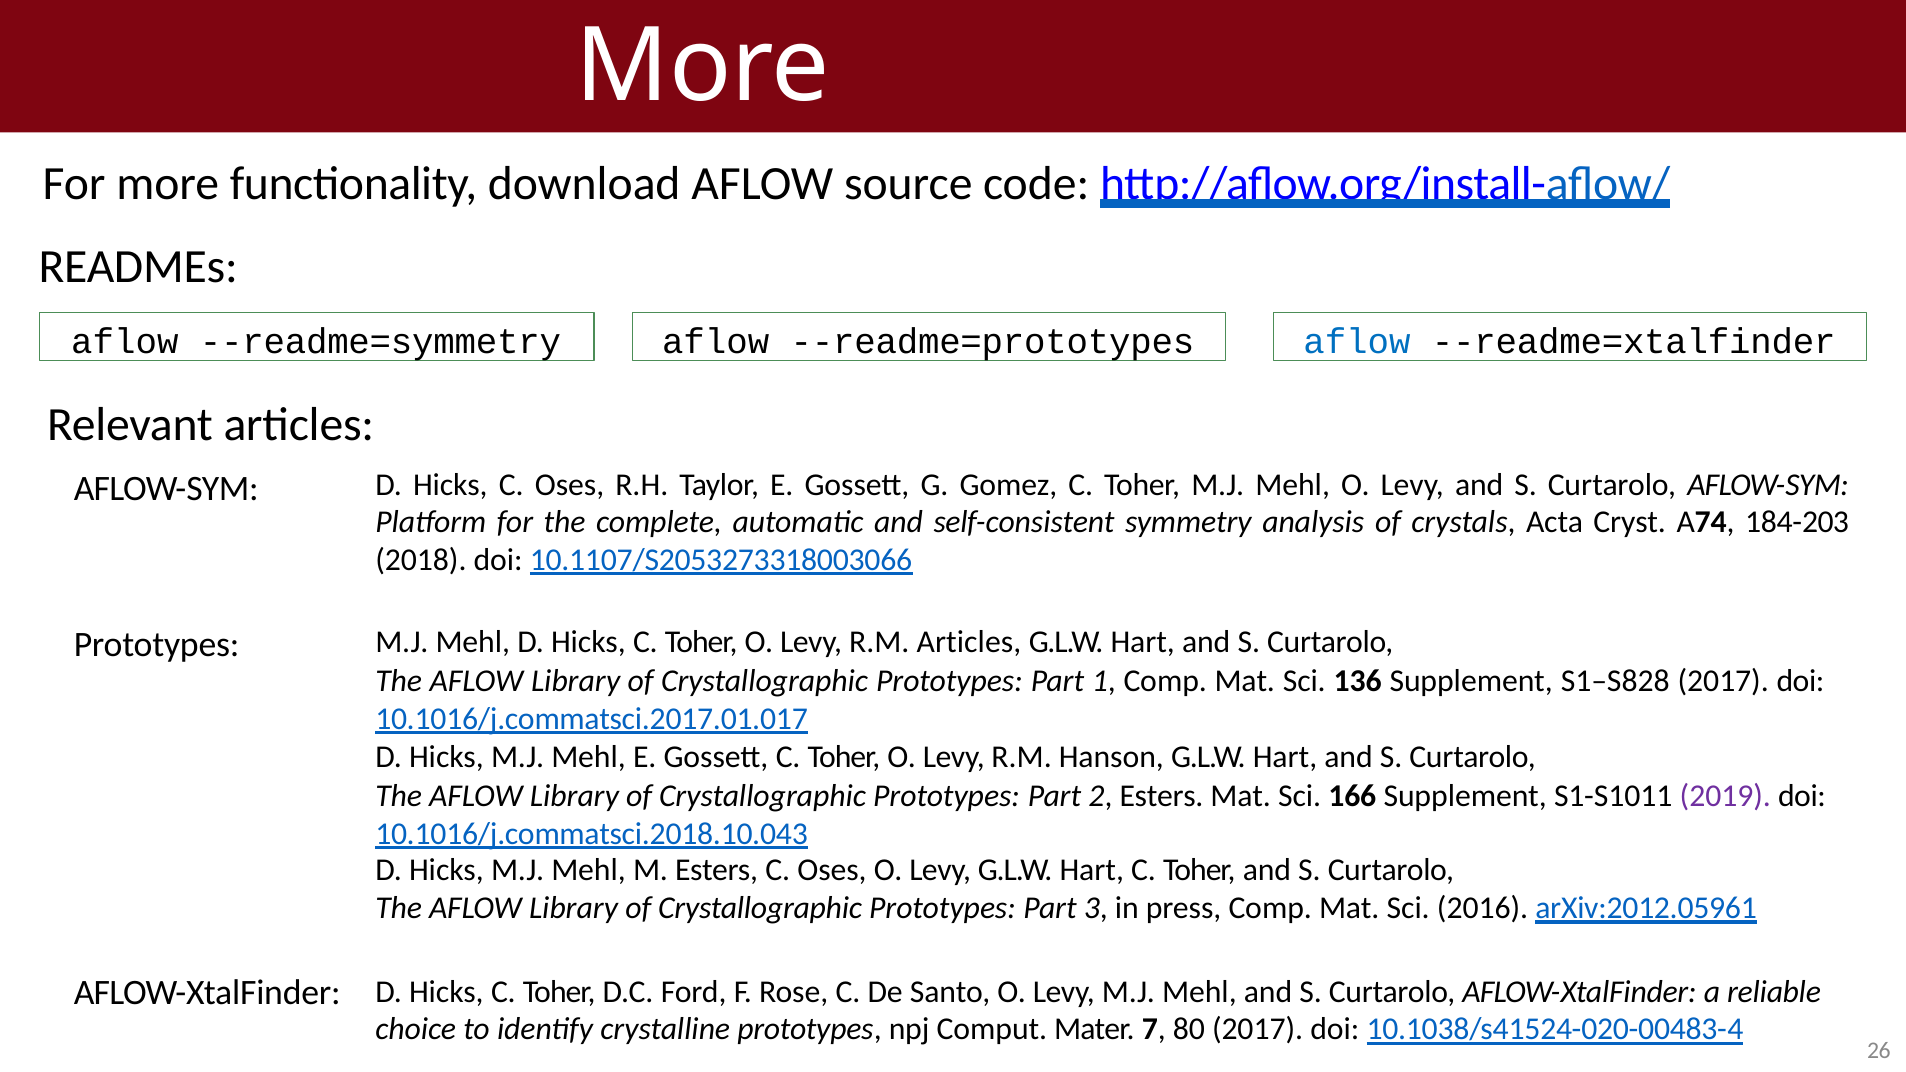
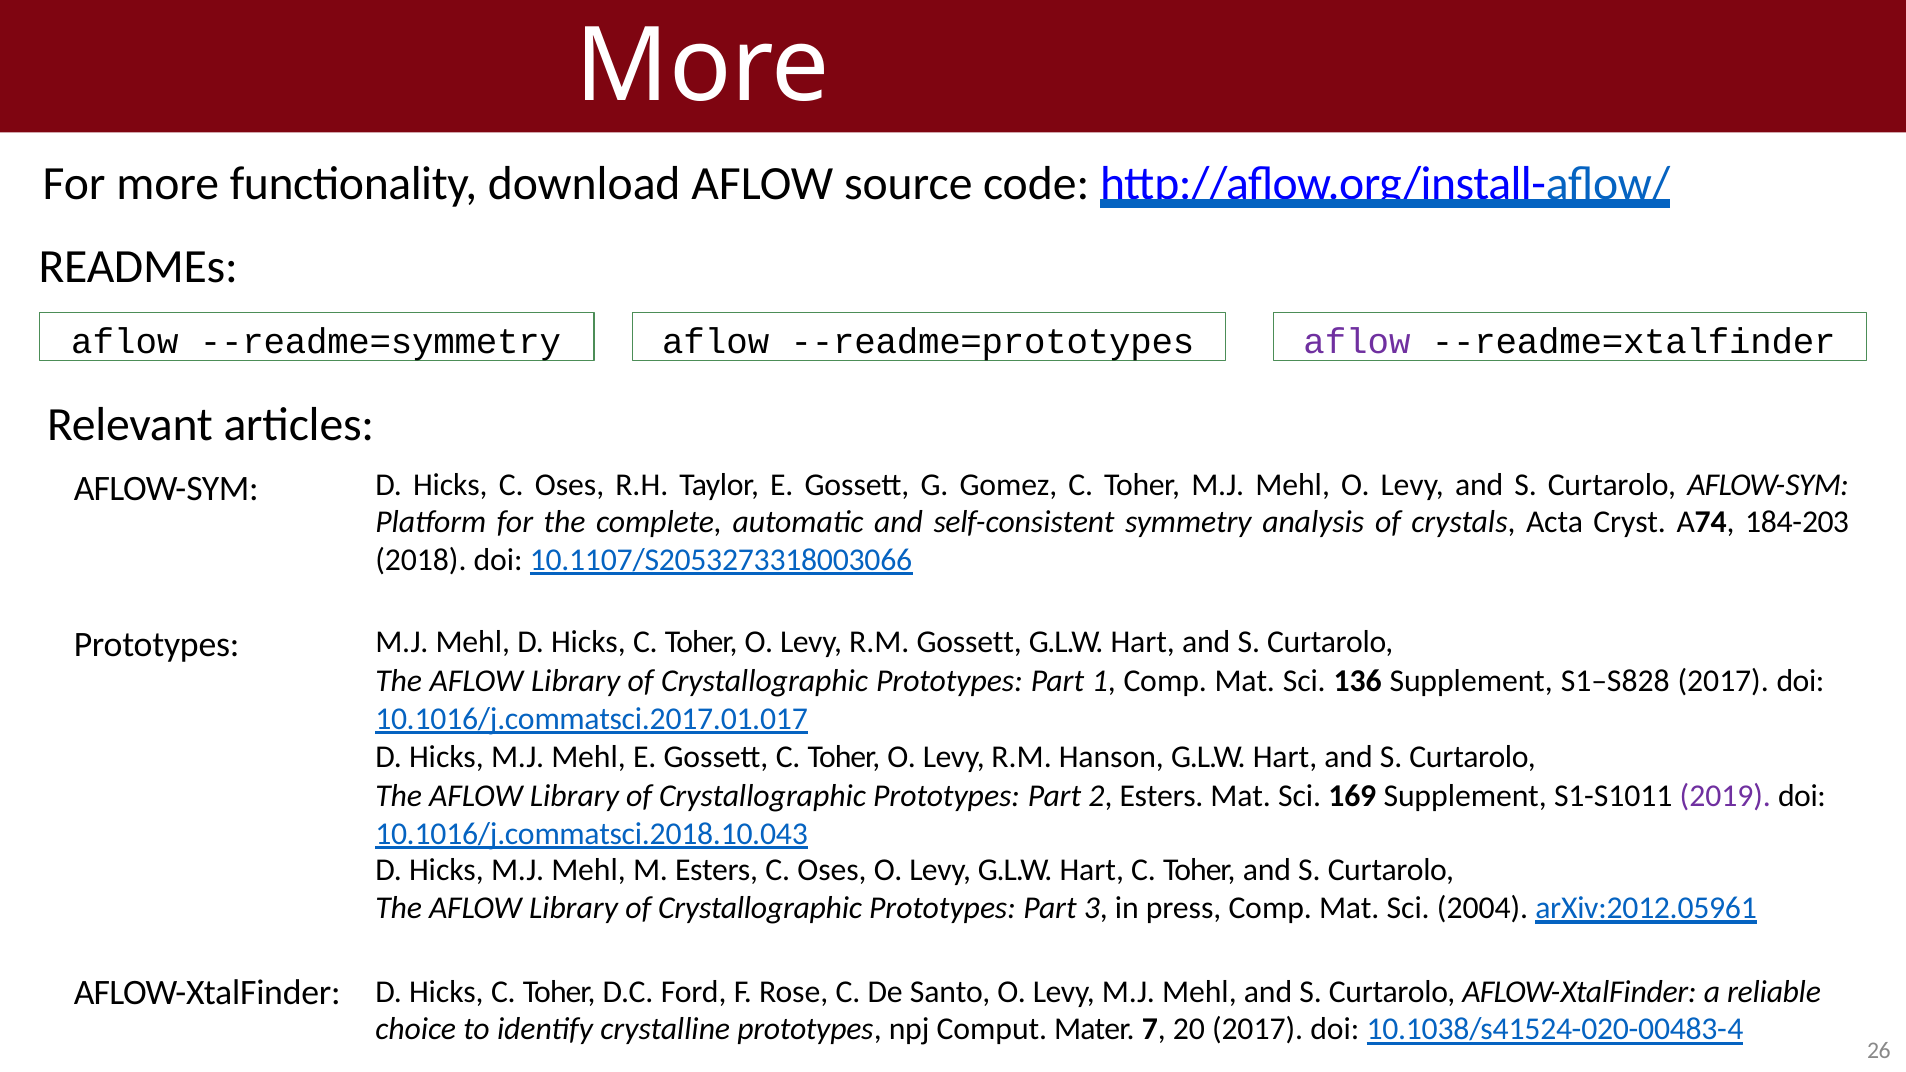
aflow at (1357, 342) colour: blue -> purple
R.M Articles: Articles -> Gossett
166: 166 -> 169
2016: 2016 -> 2004
80: 80 -> 20
